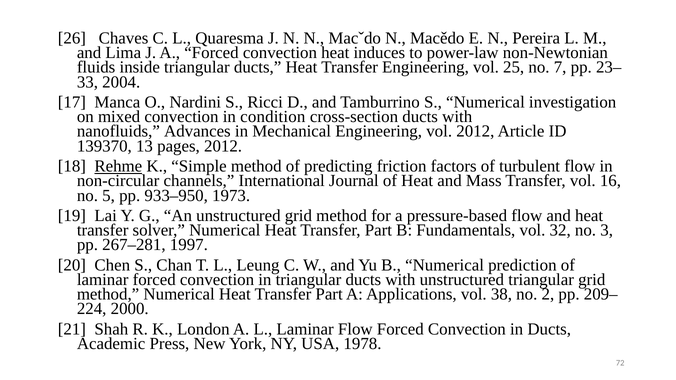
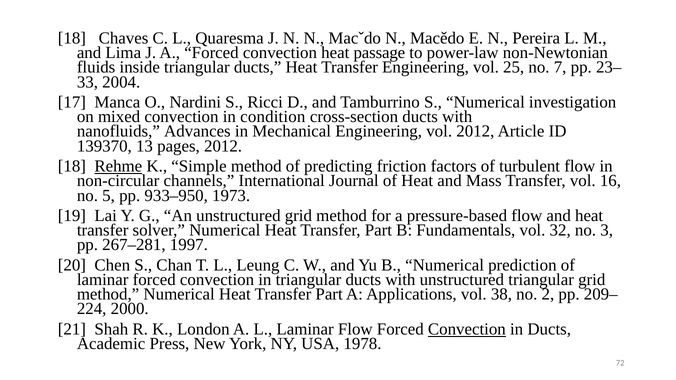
26 at (72, 38): 26 -> 18
induces: induces -> passage
Convection at (467, 329) underline: none -> present
